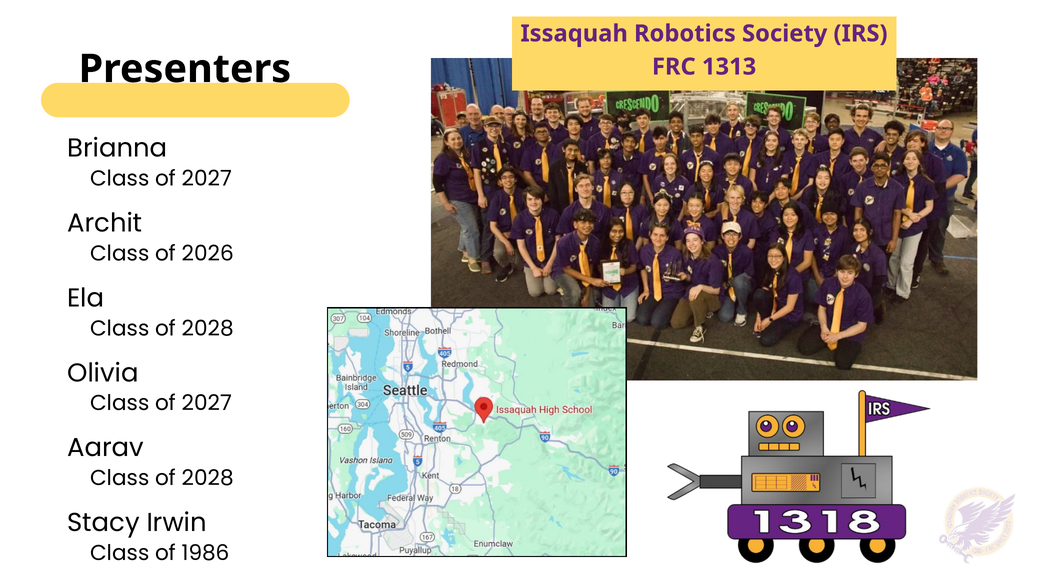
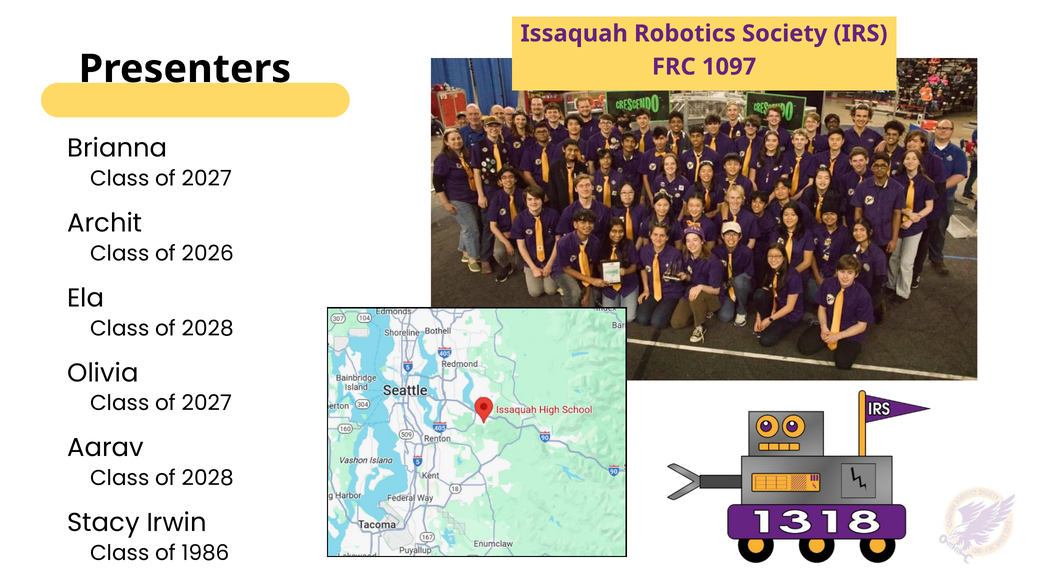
1313: 1313 -> 1097
